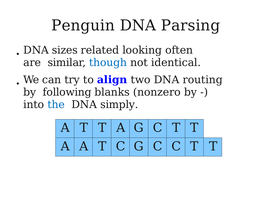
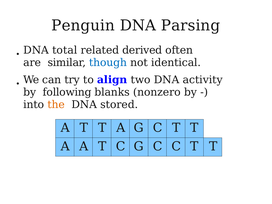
sizes: sizes -> total
looking: looking -> derived
routing: routing -> activity
the colour: blue -> orange
simply: simply -> stored
